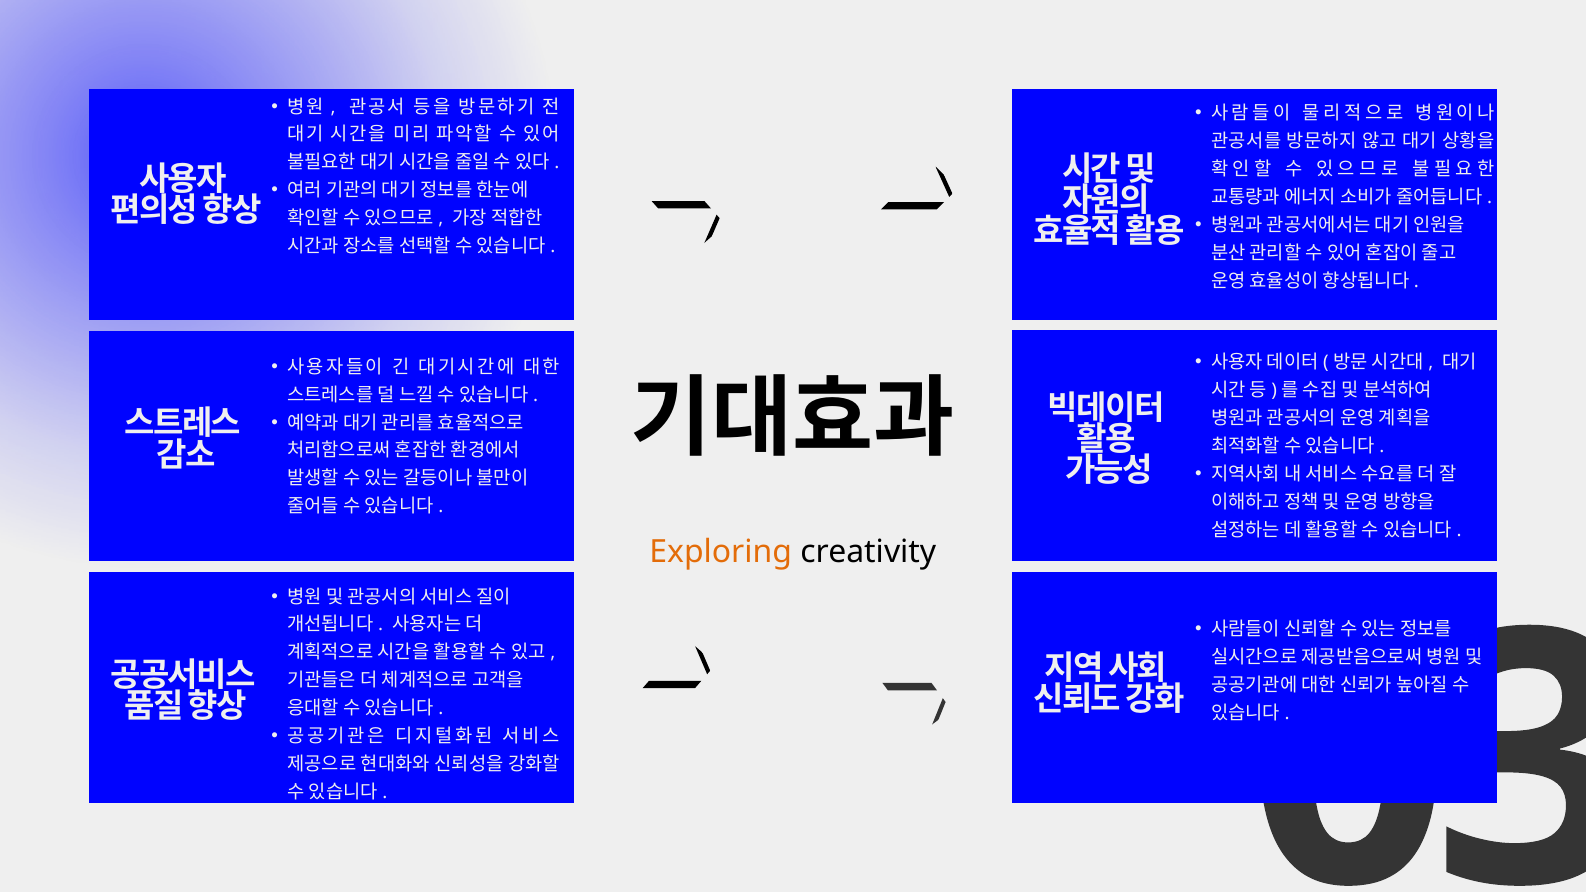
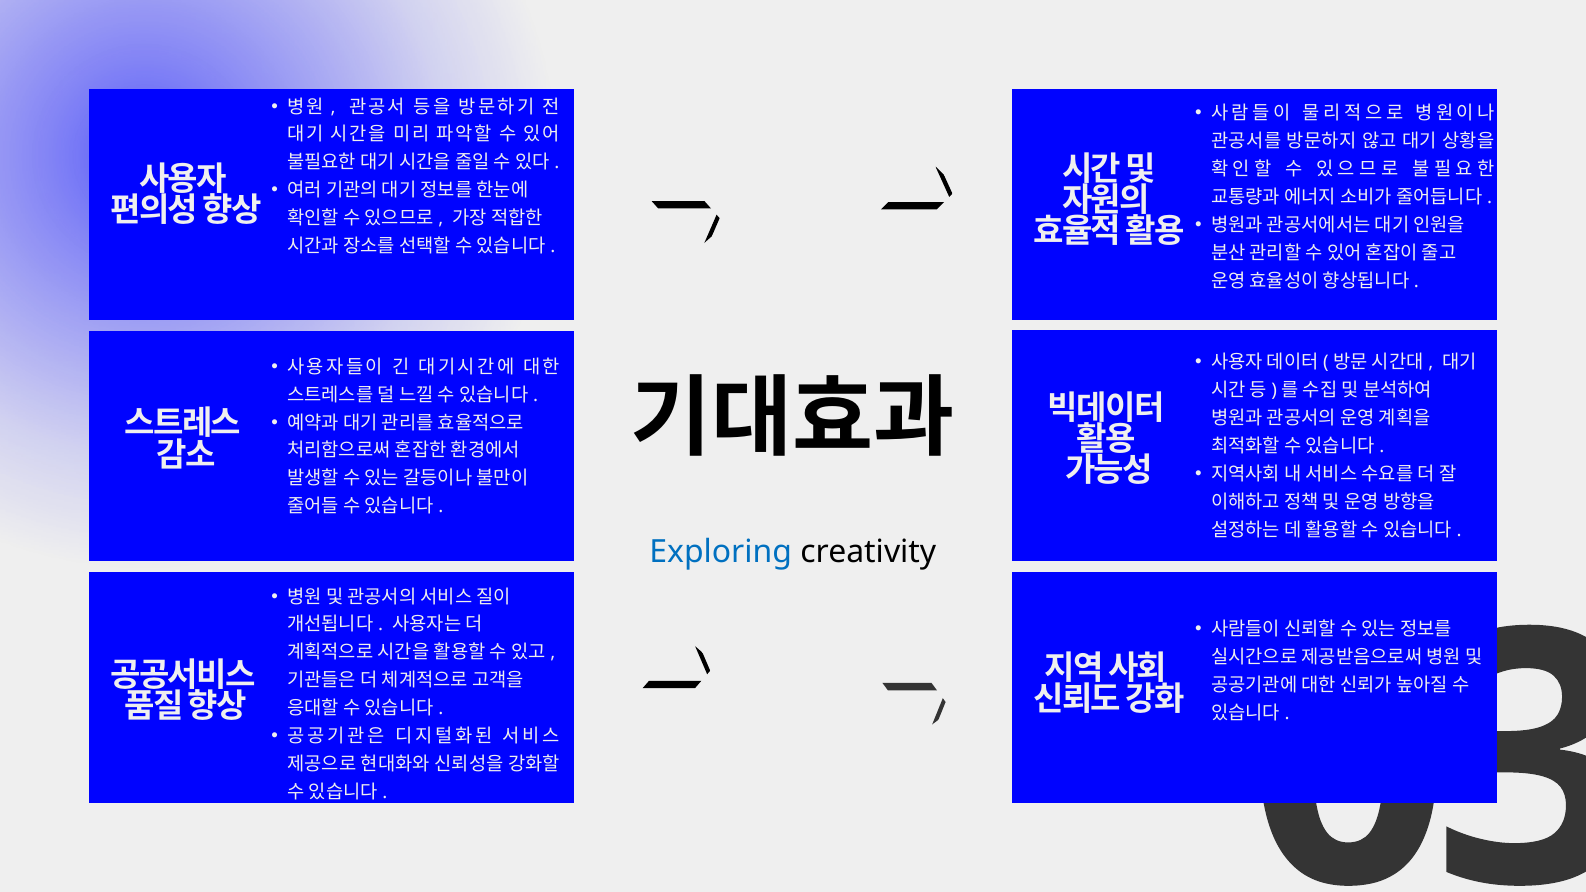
Exploring colour: orange -> blue
